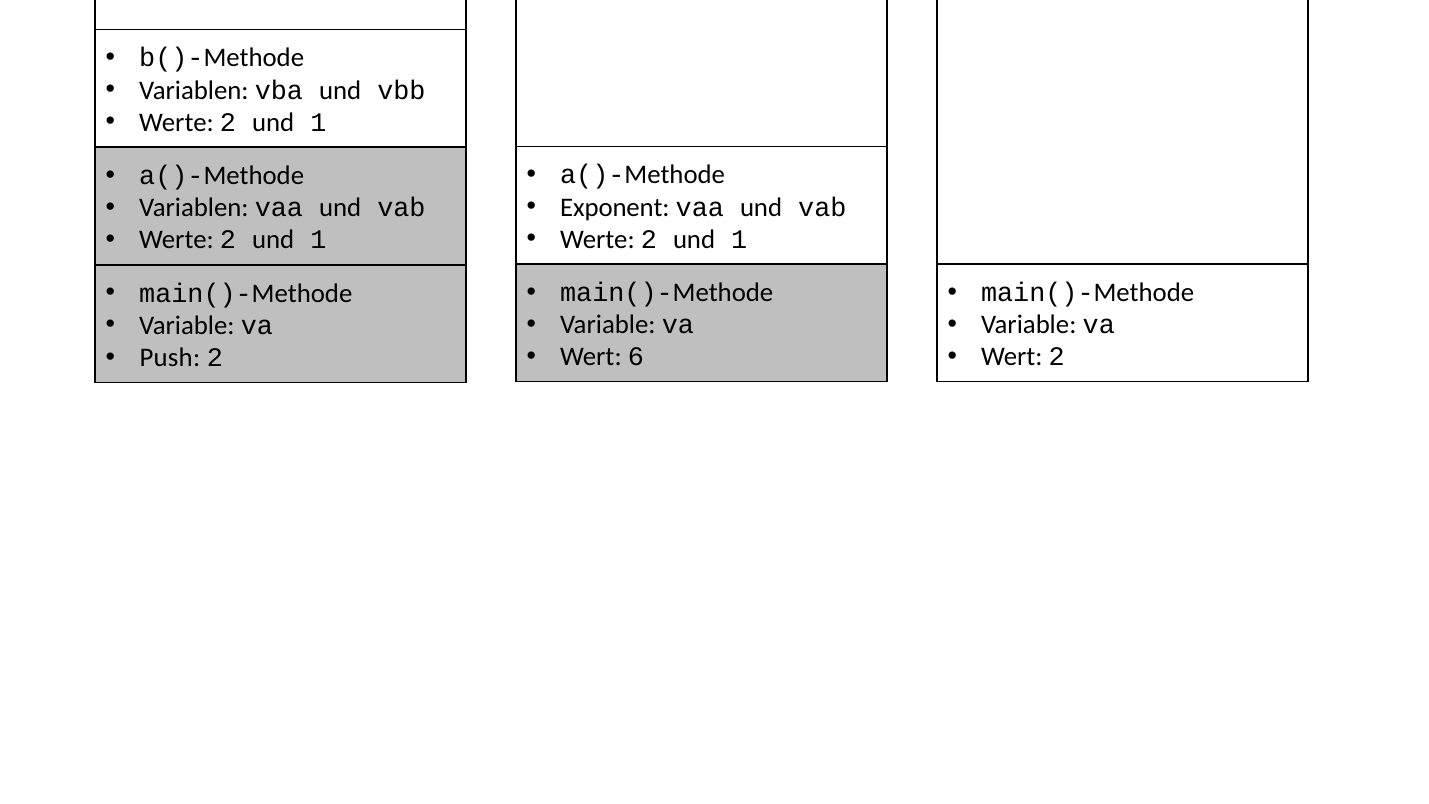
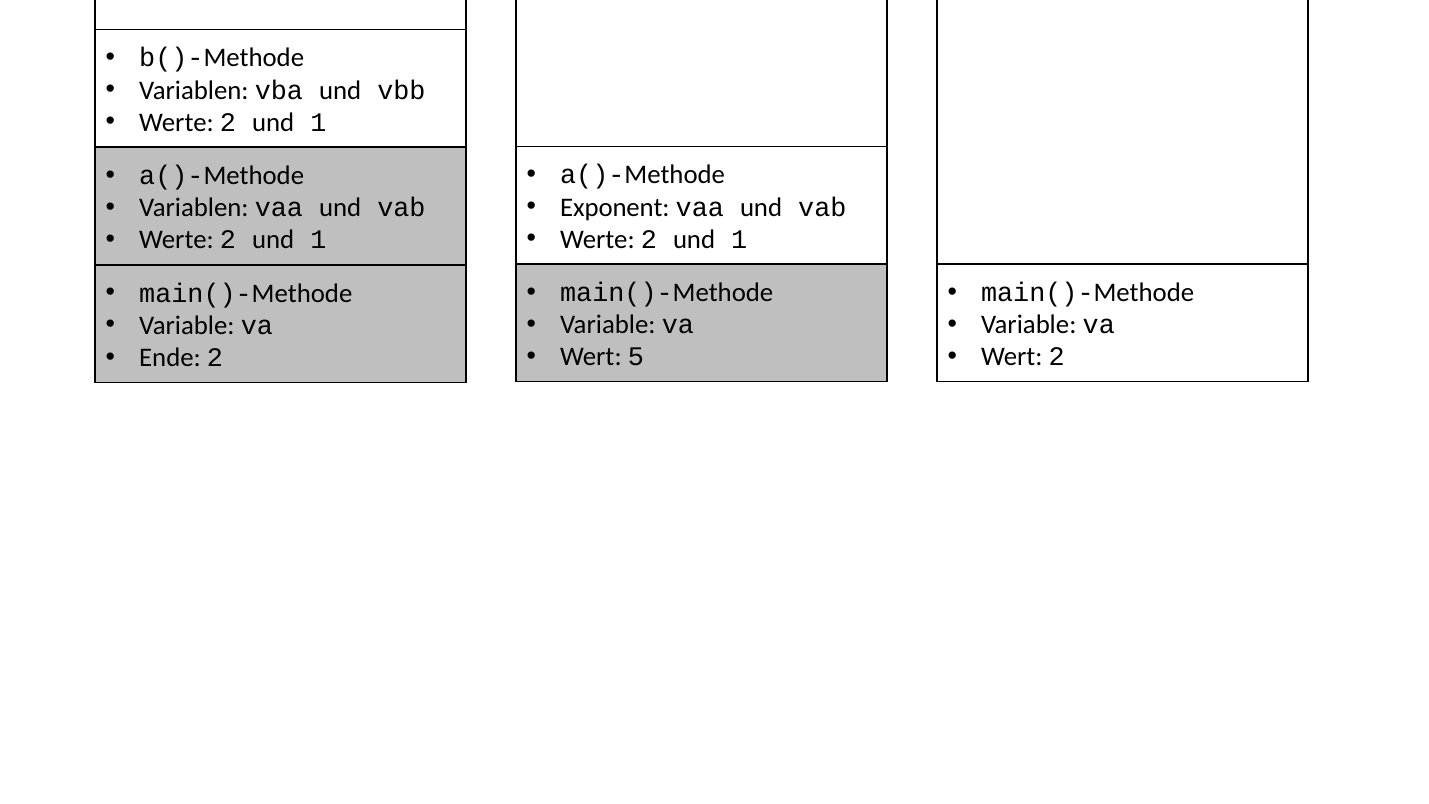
6: 6 -> 5
Push: Push -> Ende
